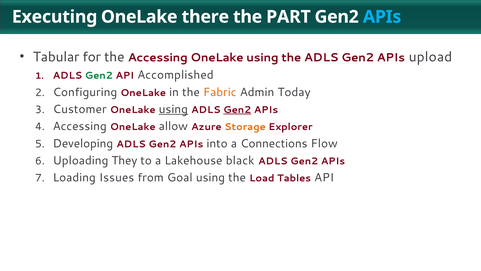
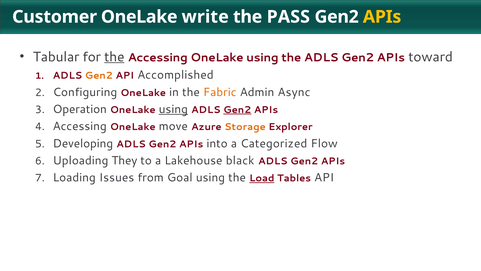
Executing: Executing -> Customer
there: there -> write
PART: PART -> PASS
APIs at (382, 17) colour: light blue -> yellow
the at (114, 57) underline: none -> present
upload: upload -> toward
Gen2 at (99, 75) colour: green -> orange
Today: Today -> Async
Customer: Customer -> Operation
allow: allow -> move
Connections: Connections -> Categorized
Load underline: none -> present
